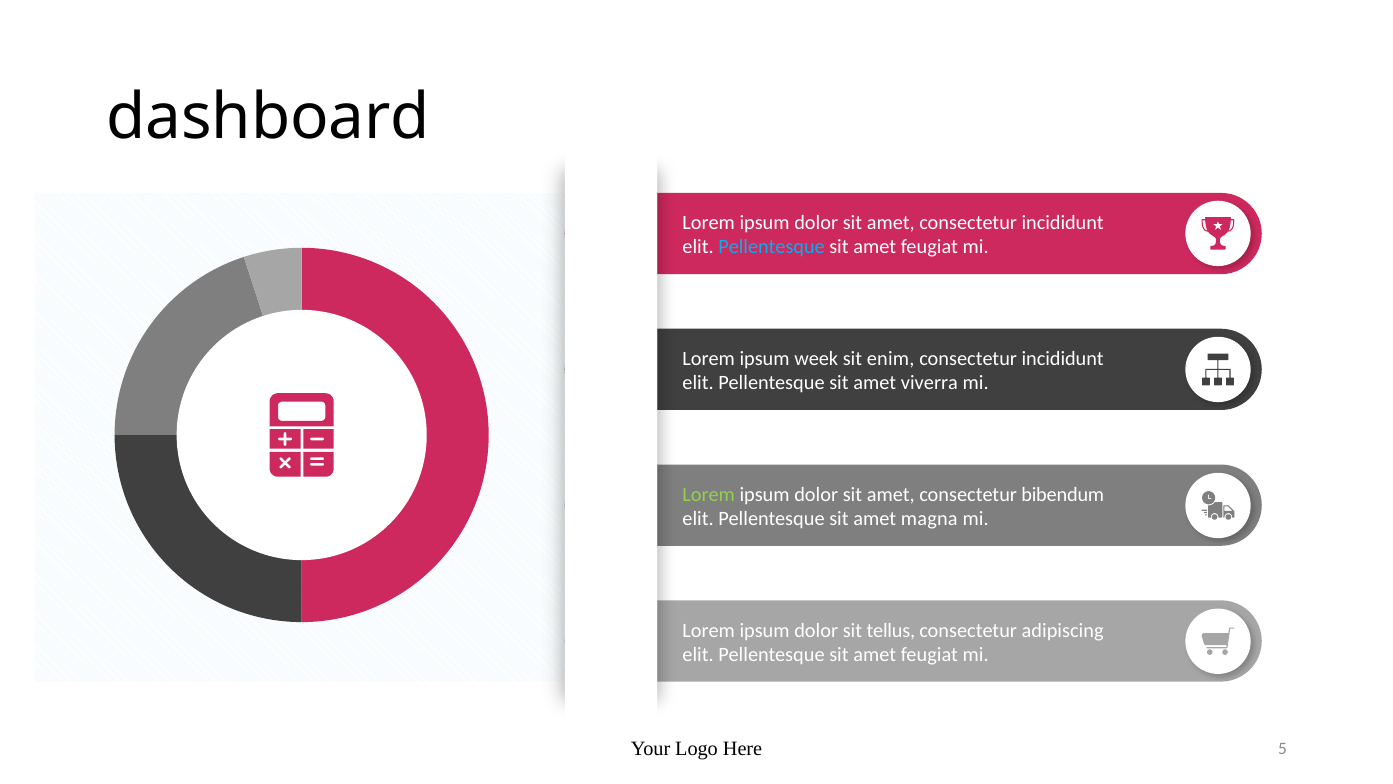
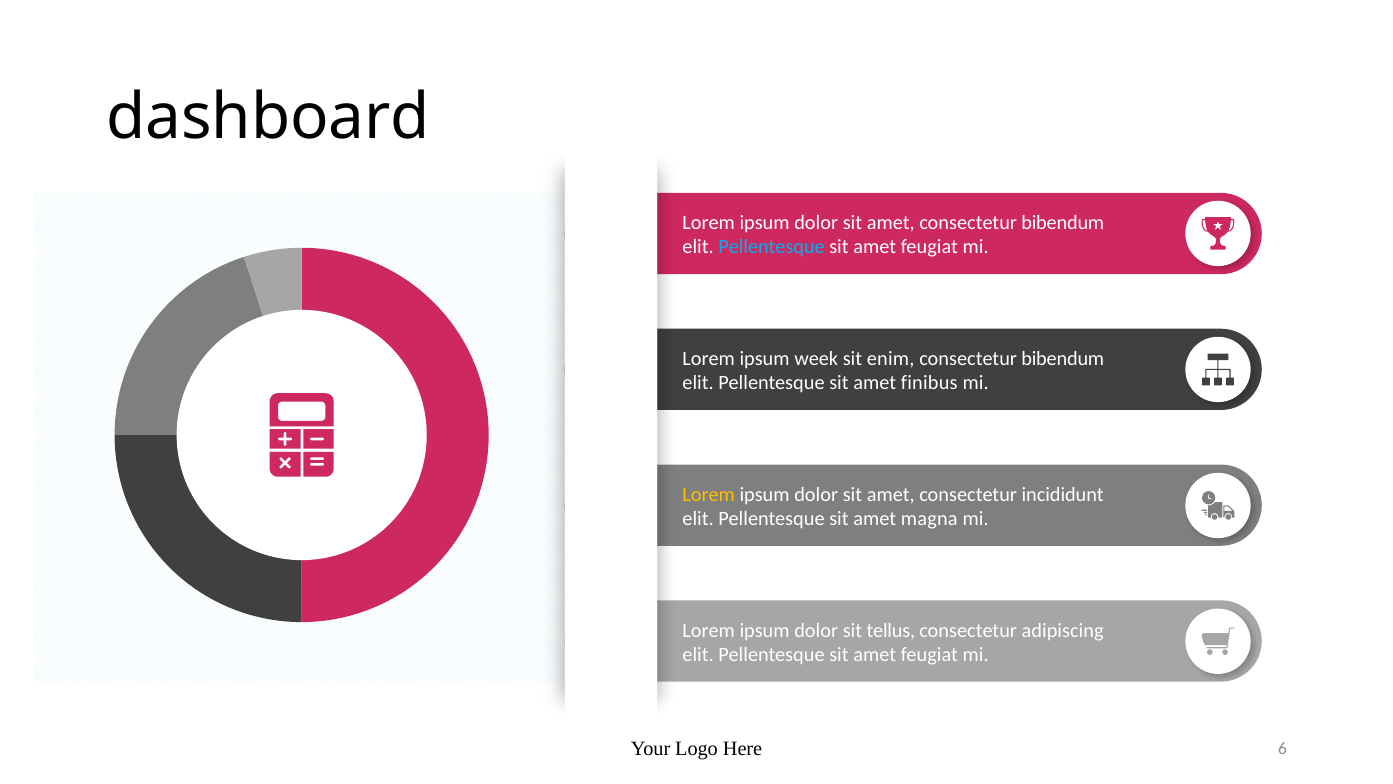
amet consectetur incididunt: incididunt -> bibendum
incididunt at (1063, 358): incididunt -> bibendum
viverra: viverra -> finibus
Lorem at (709, 494) colour: light green -> yellow
bibendum: bibendum -> incididunt
5: 5 -> 6
